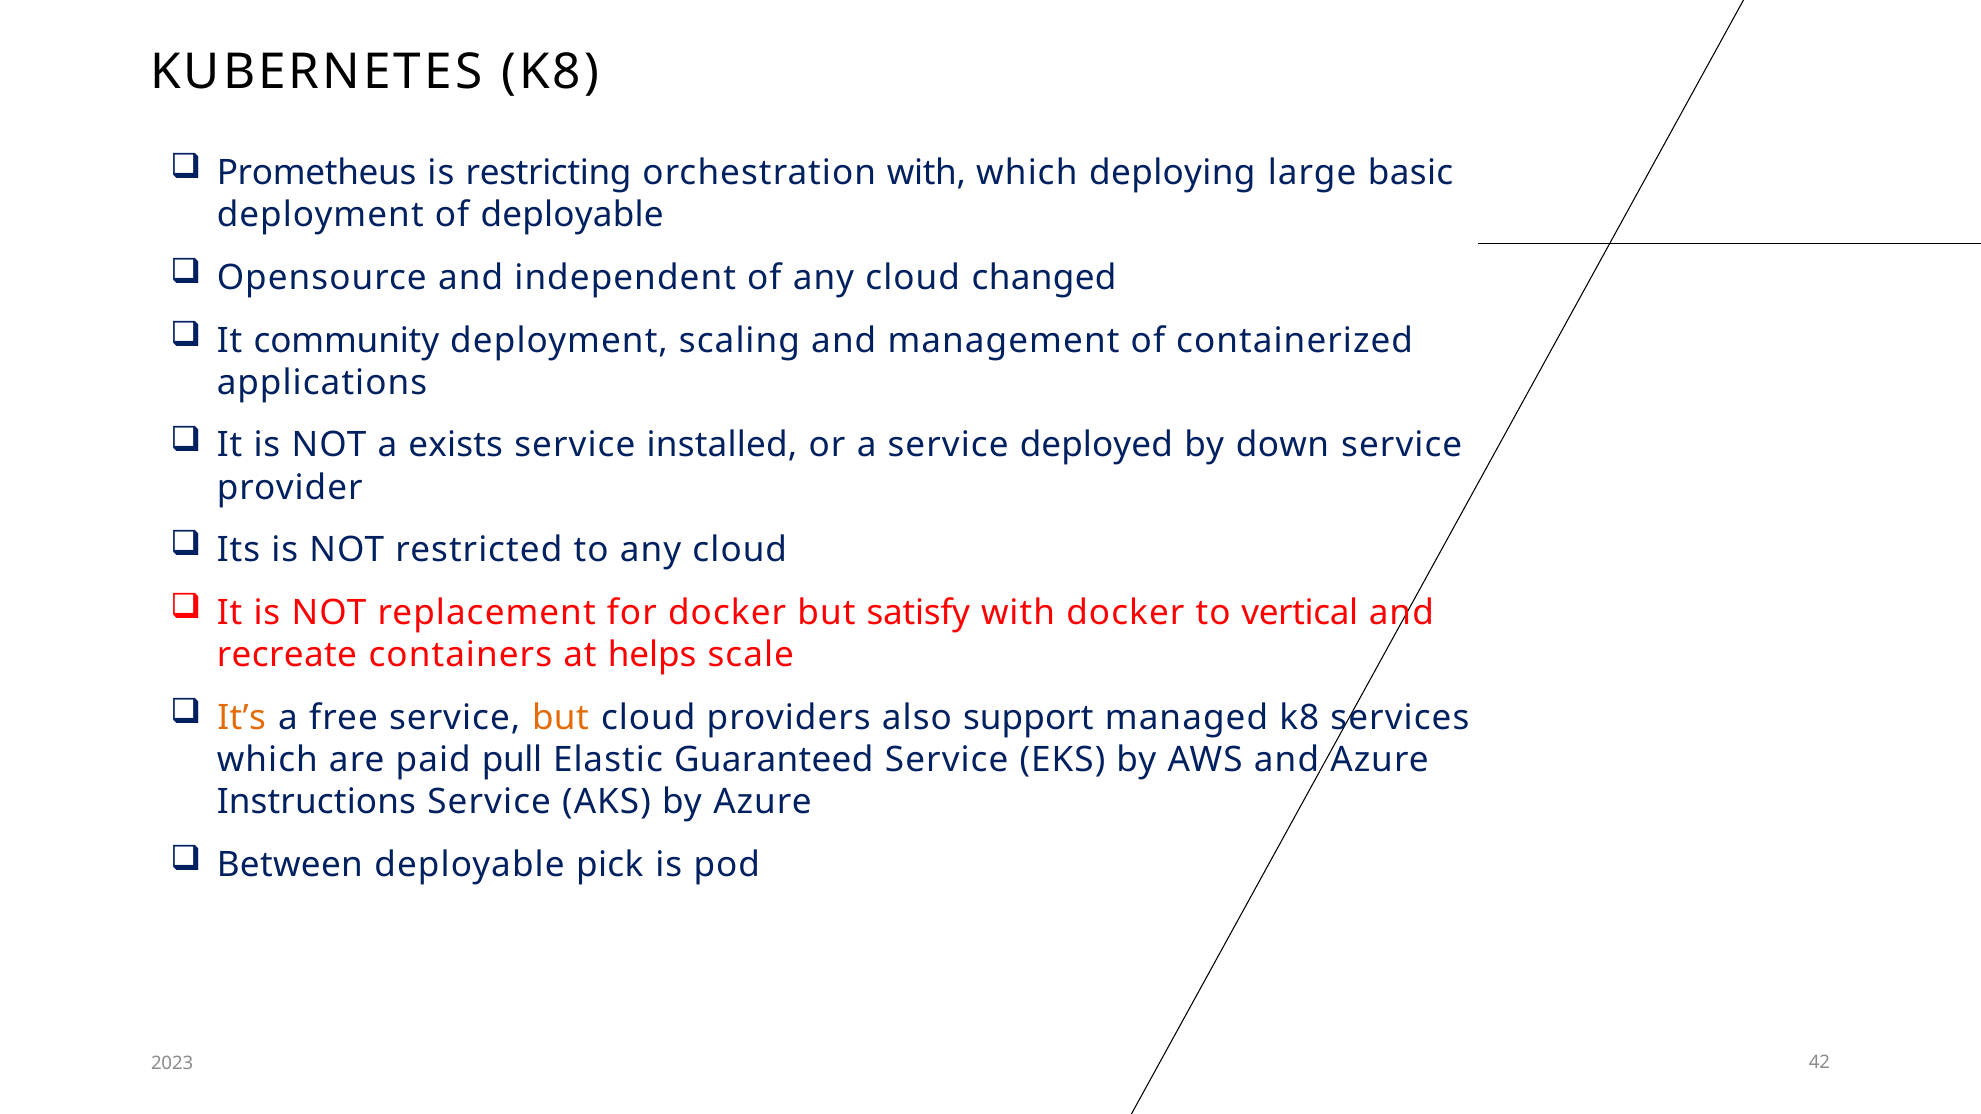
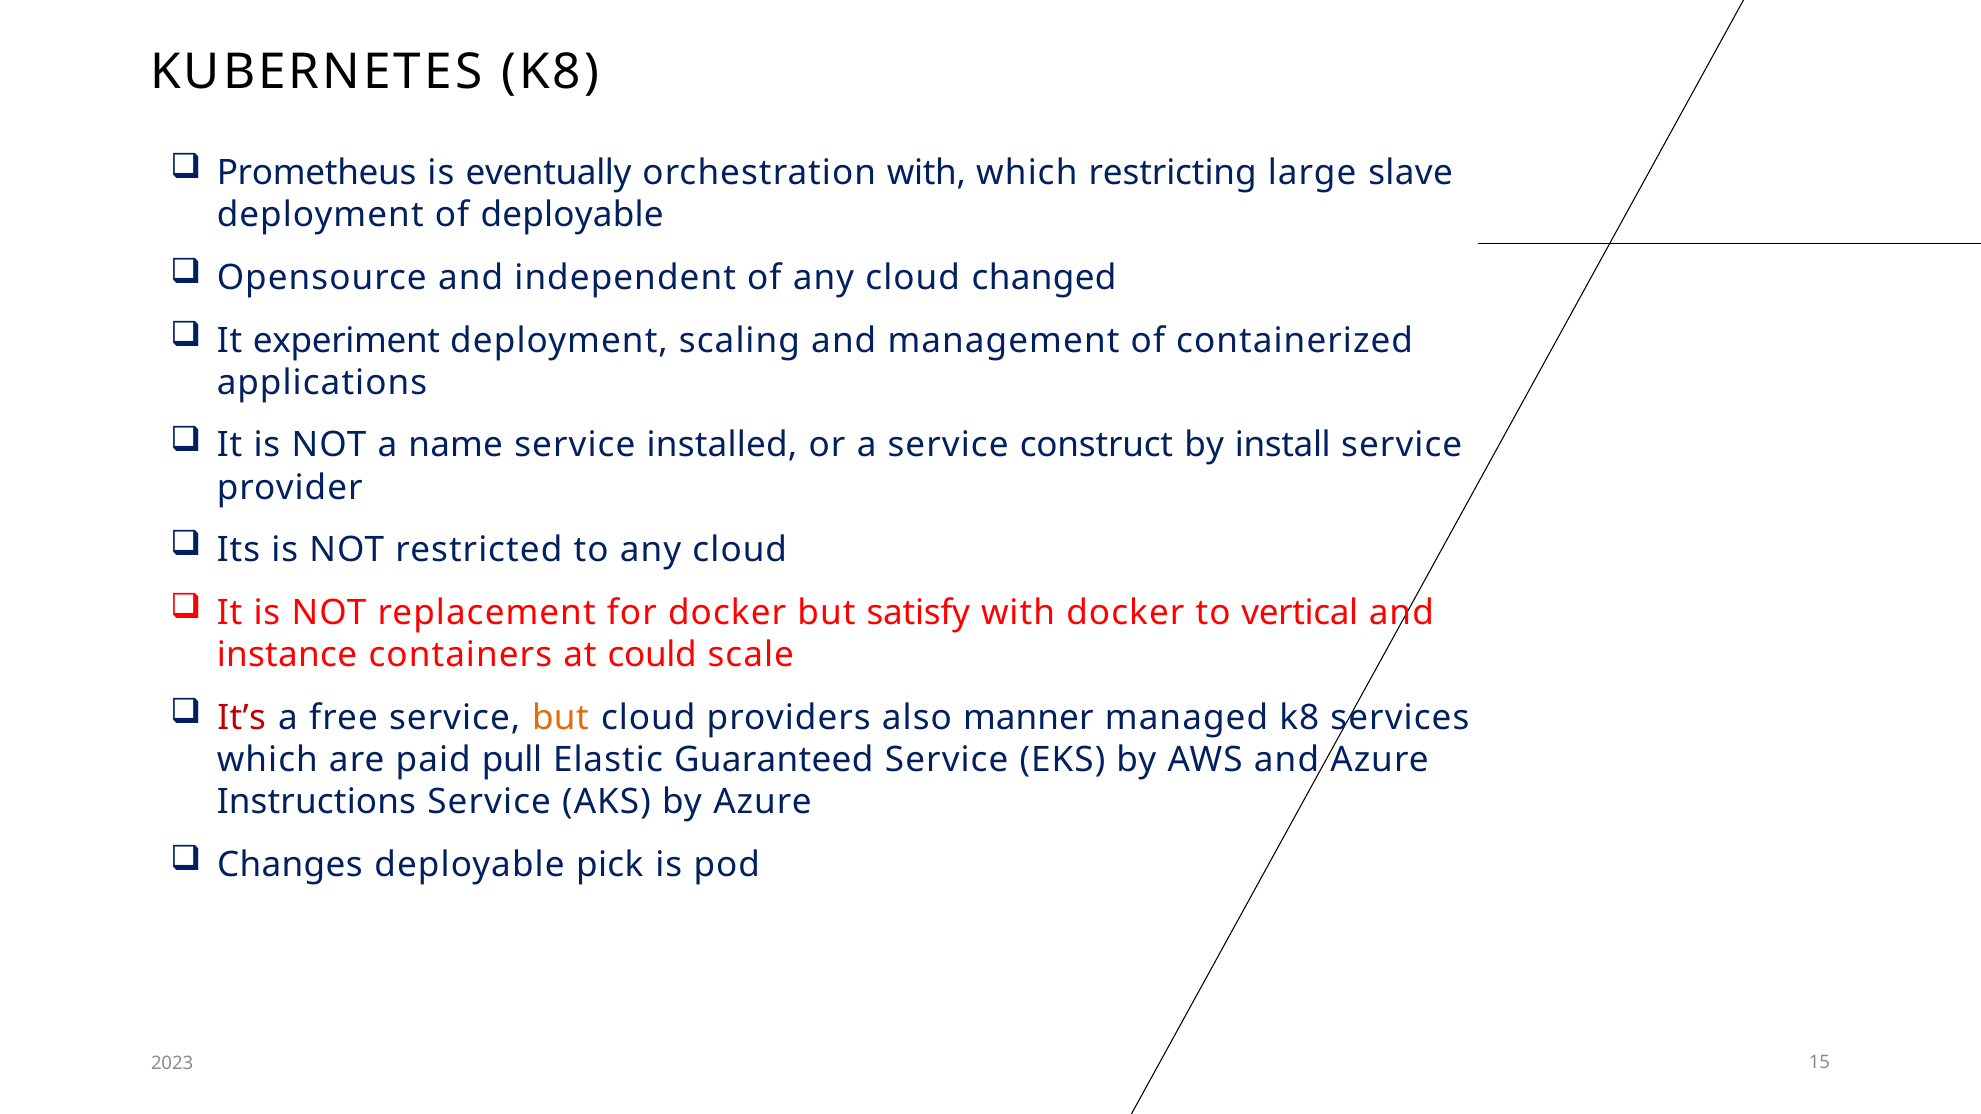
restricting: restricting -> eventually
deploying: deploying -> restricting
basic: basic -> slave
community: community -> experiment
exists: exists -> name
deployed: deployed -> construct
down: down -> install
recreate: recreate -> instance
helps: helps -> could
It’s colour: orange -> red
support: support -> manner
Between: Between -> Changes
42: 42 -> 15
